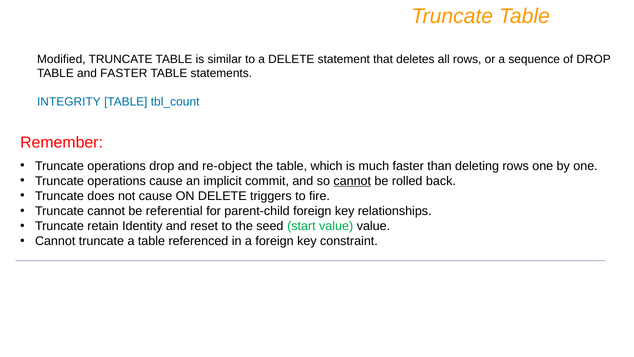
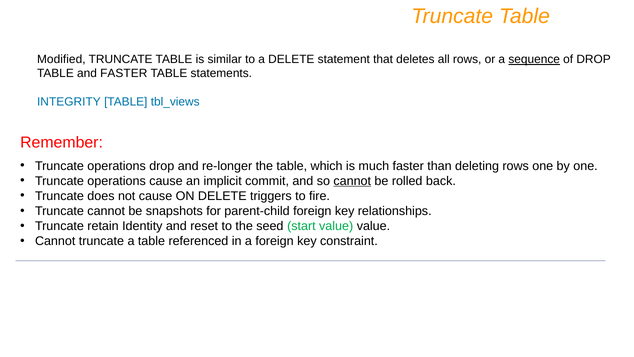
sequence underline: none -> present
tbl_count: tbl_count -> tbl_views
re-object: re-object -> re-longer
referential: referential -> snapshots
